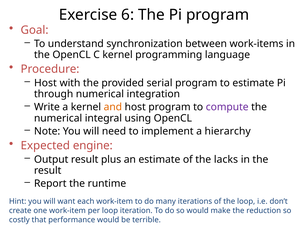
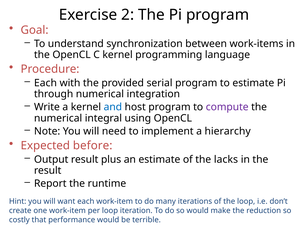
6: 6 -> 2
Host at (45, 83): Host -> Each
and colour: orange -> blue
engine: engine -> before
